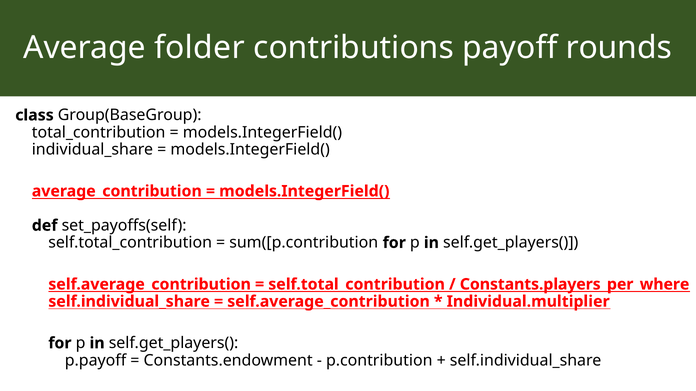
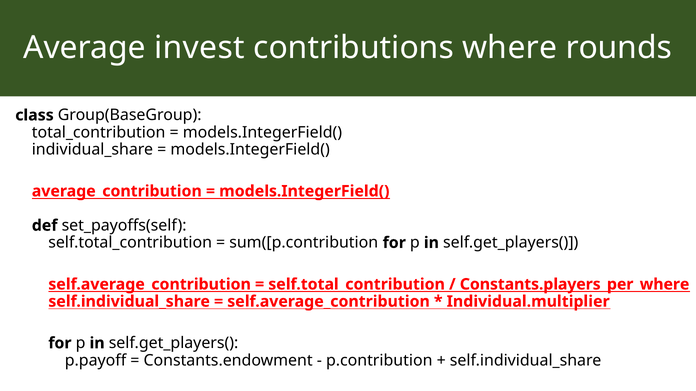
folder: folder -> invest
payoff: payoff -> where
